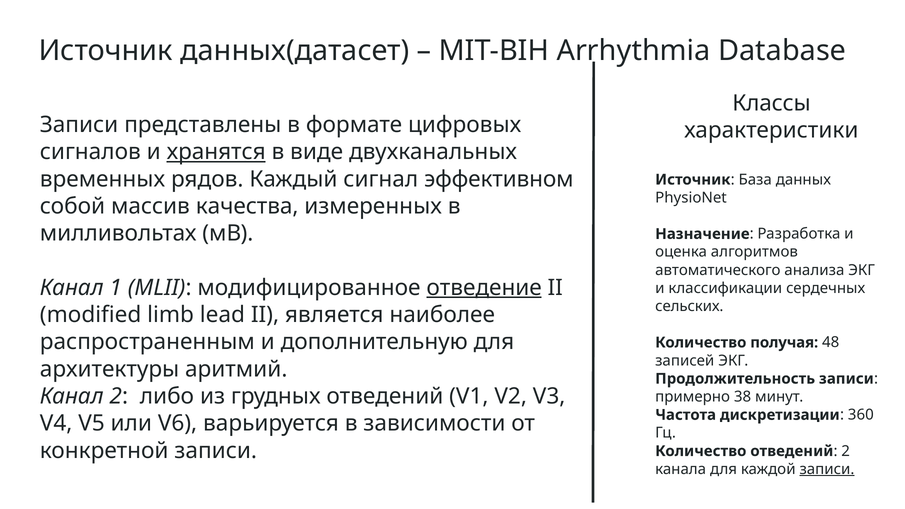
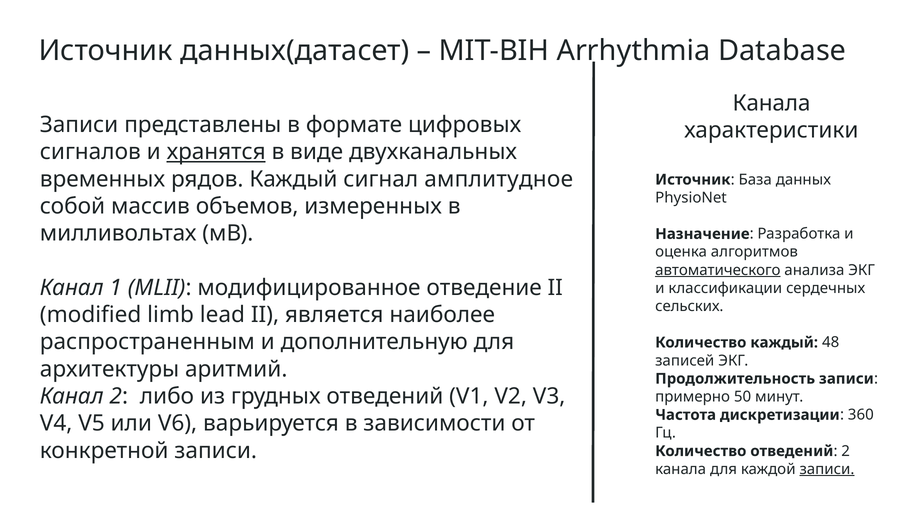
Классы at (772, 103): Классы -> Канала
эффективном: эффективном -> амплитудное
качества: качества -> объемов
автоматического underline: none -> present
отведение underline: present -> none
Количество получая: получая -> каждый
38: 38 -> 50
